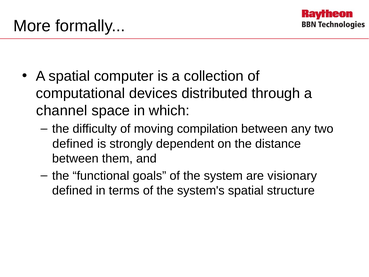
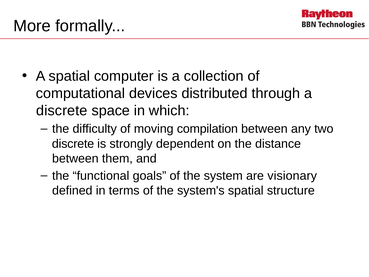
channel at (62, 110): channel -> discrete
defined at (73, 144): defined -> discrete
